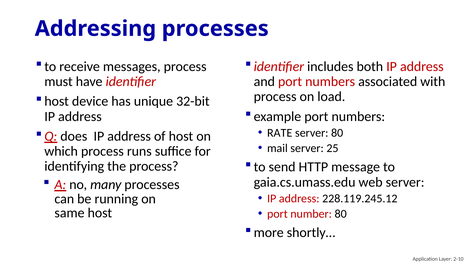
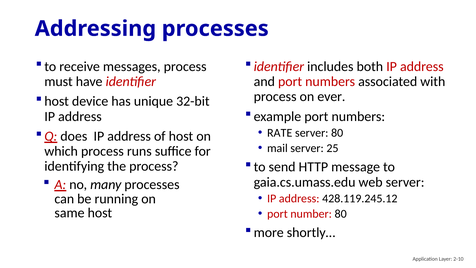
load: load -> ever
228.119.245.12: 228.119.245.12 -> 428.119.245.12
